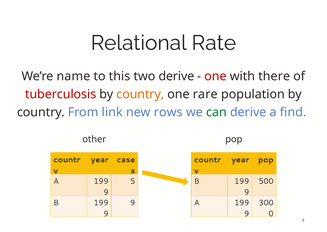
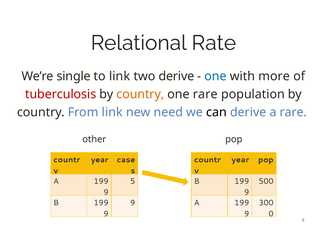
name: name -> single
to this: this -> link
one at (216, 76) colour: red -> blue
there: there -> more
rows: rows -> need
can colour: green -> black
a find: find -> rare
